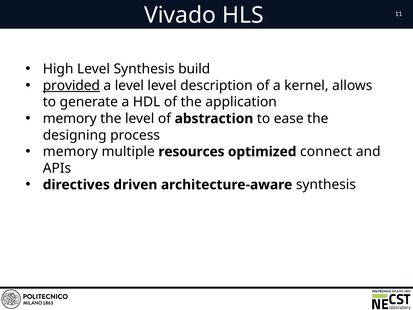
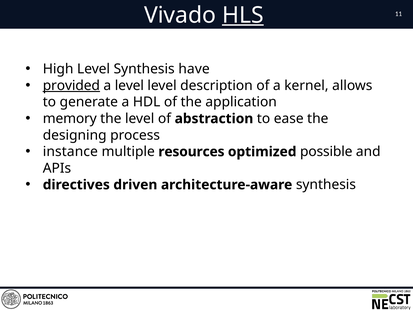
HLS underline: none -> present
build: build -> have
memory at (70, 152): memory -> instance
connect: connect -> possible
